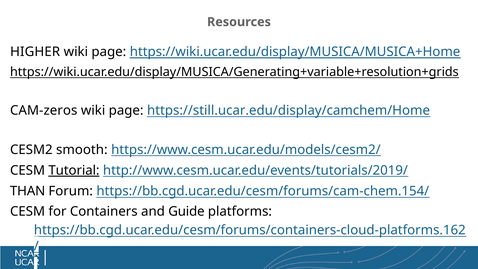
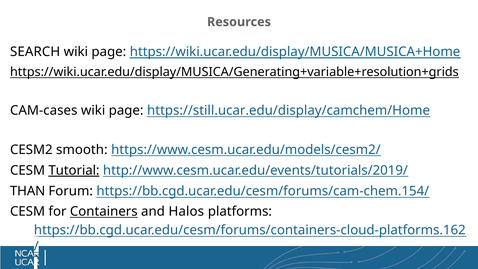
HIGHER: HIGHER -> SEARCH
CAM-zeros: CAM-zeros -> CAM-cases
Containers underline: none -> present
Guide: Guide -> Halos
